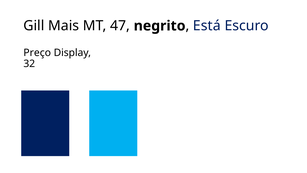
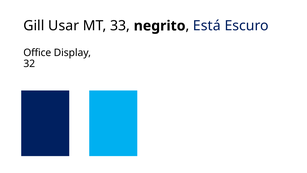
Mais: Mais -> Usar
47: 47 -> 33
Preço: Preço -> Office
